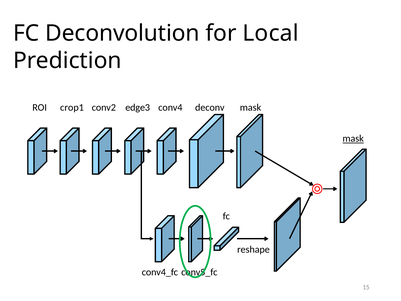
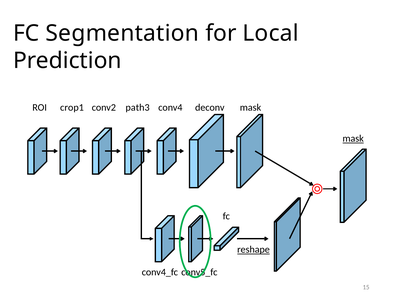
Deconvolution: Deconvolution -> Segmentation
edge3: edge3 -> path3
reshape underline: none -> present
